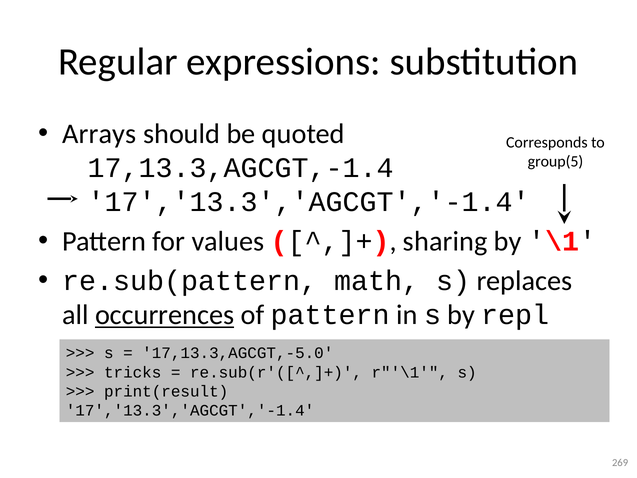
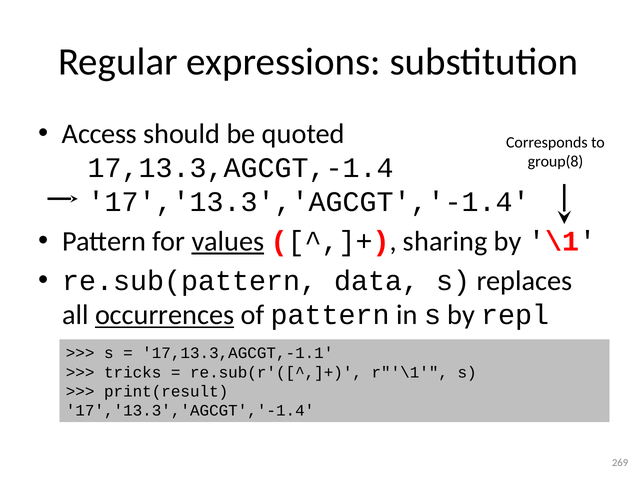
Arrays: Arrays -> Access
group(5: group(5 -> group(8
values underline: none -> present
math: math -> data
17,13.3,AGCGT,-5.0: 17,13.3,AGCGT,-5.0 -> 17,13.3,AGCGT,-1.1
